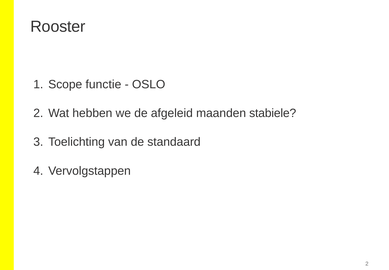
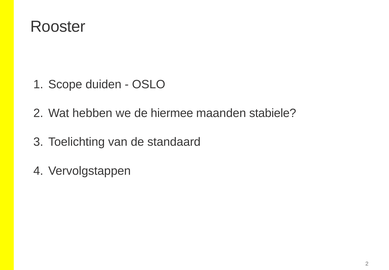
functie: functie -> duiden
afgeleid: afgeleid -> hiermee
